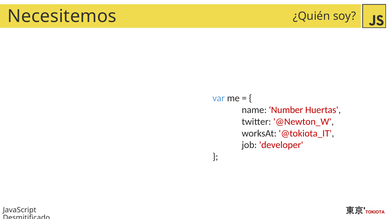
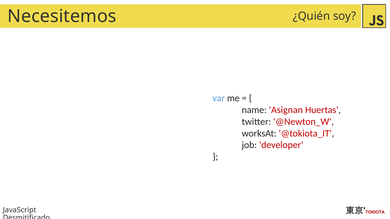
Number: Number -> Asignan
